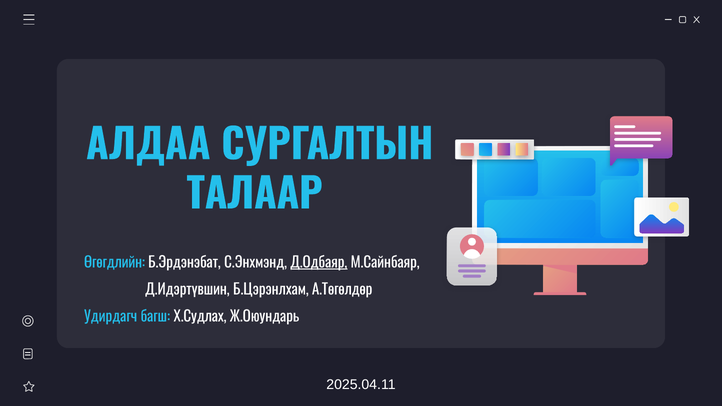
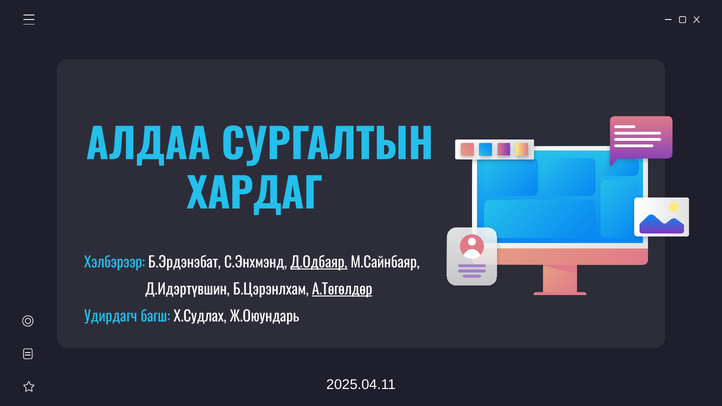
ТАЛААР: ТАЛААР -> ХАРДАГ
Өгөгдлийн: Өгөгдлийн -> Хэлбэрээр
А.Төгөлдөр underline: none -> present
